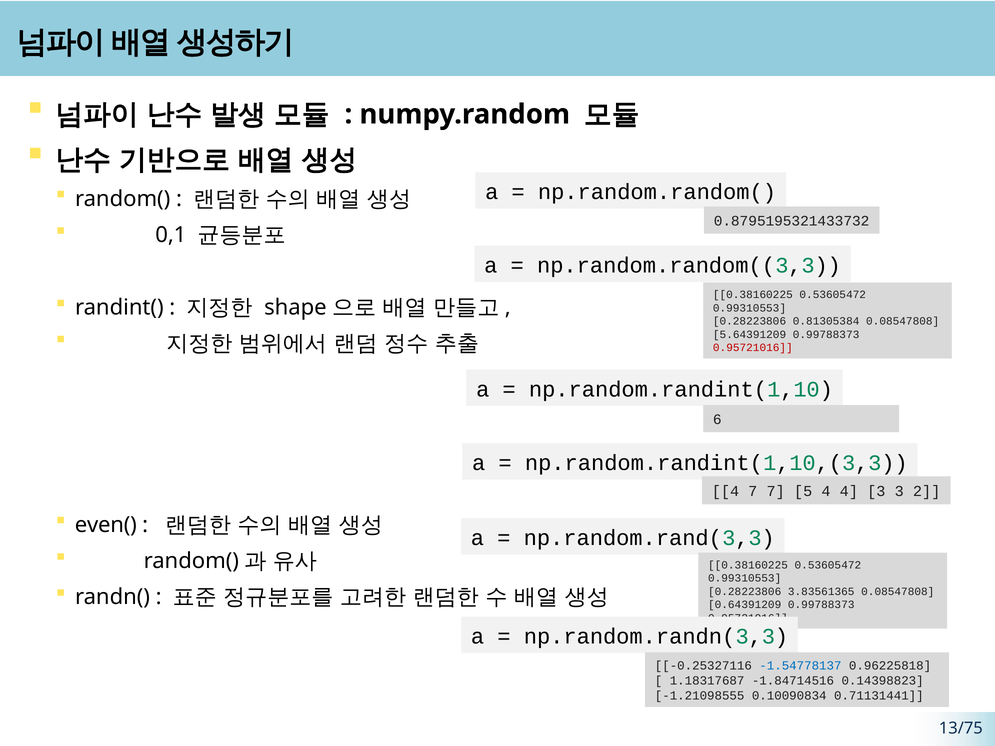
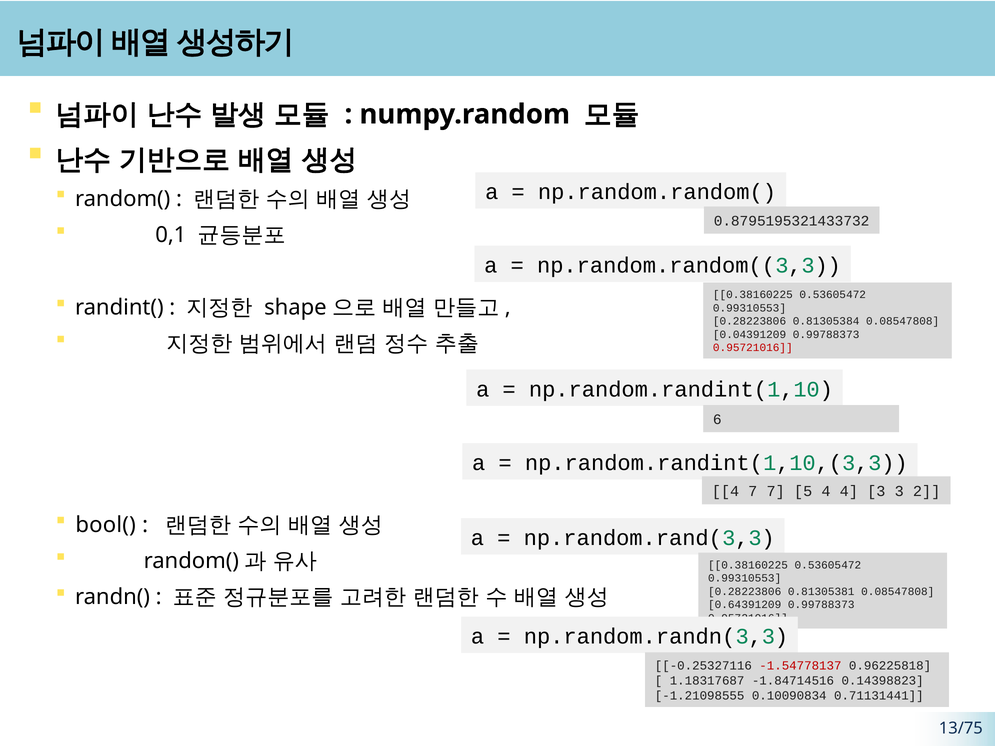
5.64391209: 5.64391209 -> 0.04391209
even(: even( -> bool(
3.83561365: 3.83561365 -> 0.81305381
-1.54778137 colour: blue -> red
